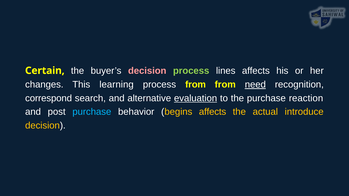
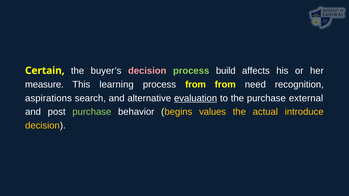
lines: lines -> build
changes: changes -> measure
need underline: present -> none
correspond: correspond -> aspirations
reaction: reaction -> external
purchase at (92, 112) colour: light blue -> light green
begins affects: affects -> values
